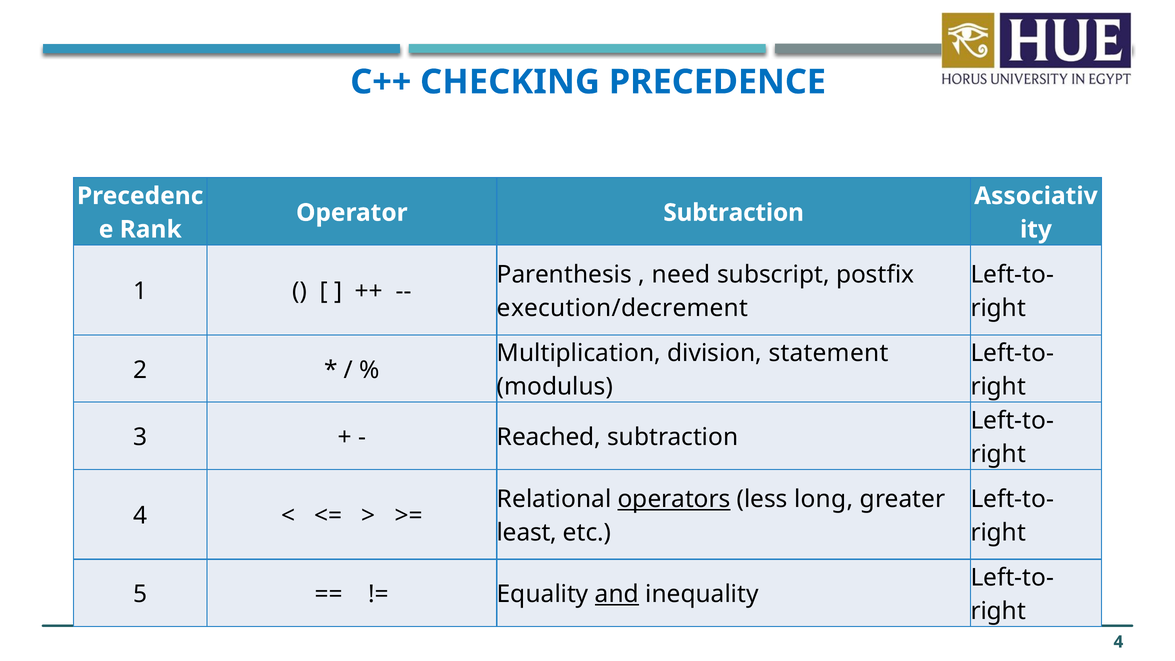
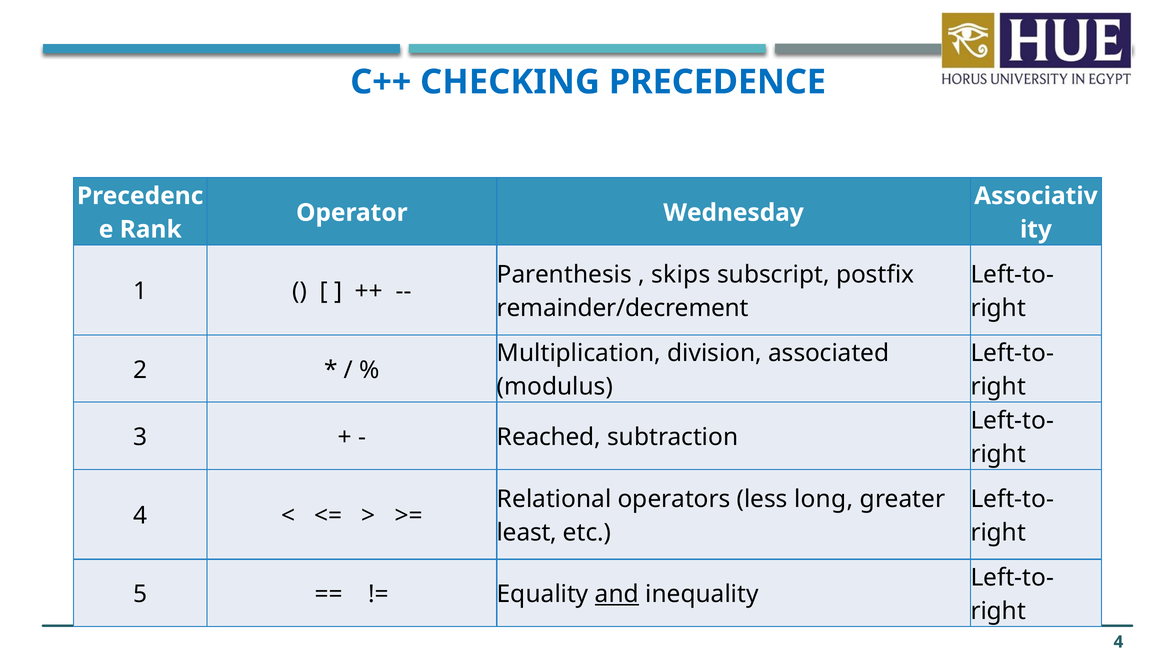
Operator Subtraction: Subtraction -> Wednesday
need: need -> skips
execution/decrement: execution/decrement -> remainder/decrement
statement: statement -> associated
operators underline: present -> none
